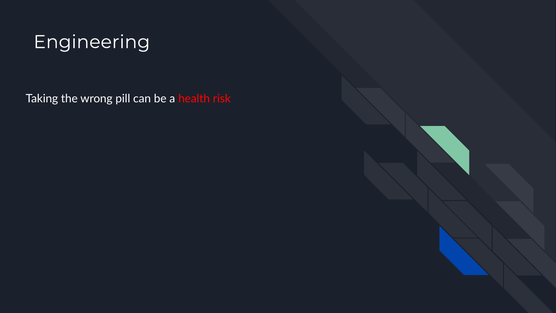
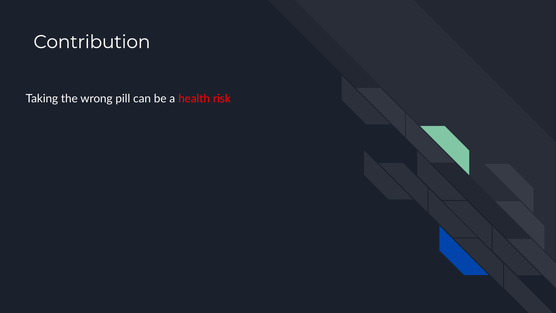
Engineering: Engineering -> Contribution
